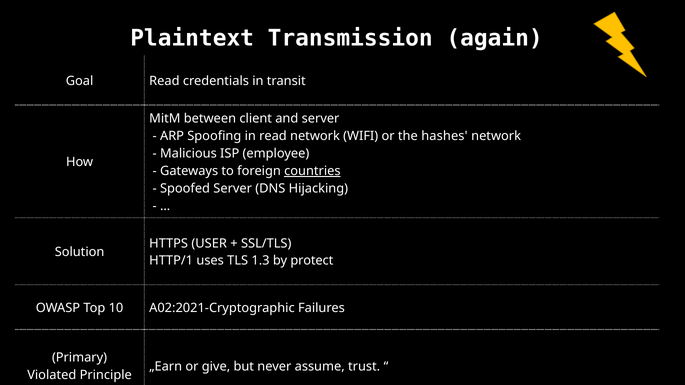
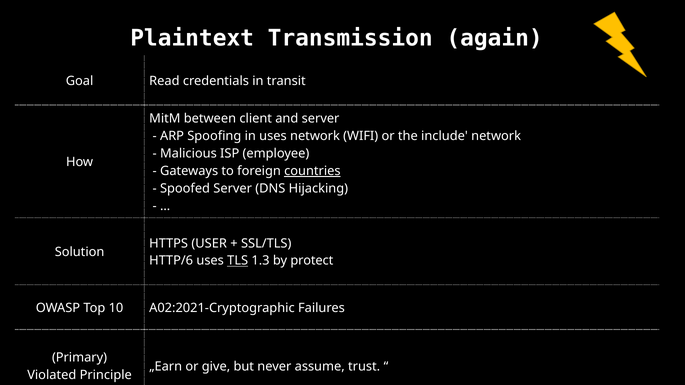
in read: read -> uses
hashes: hashes -> include
HTTP/1: HTTP/1 -> HTTP/6
TLS underline: none -> present
